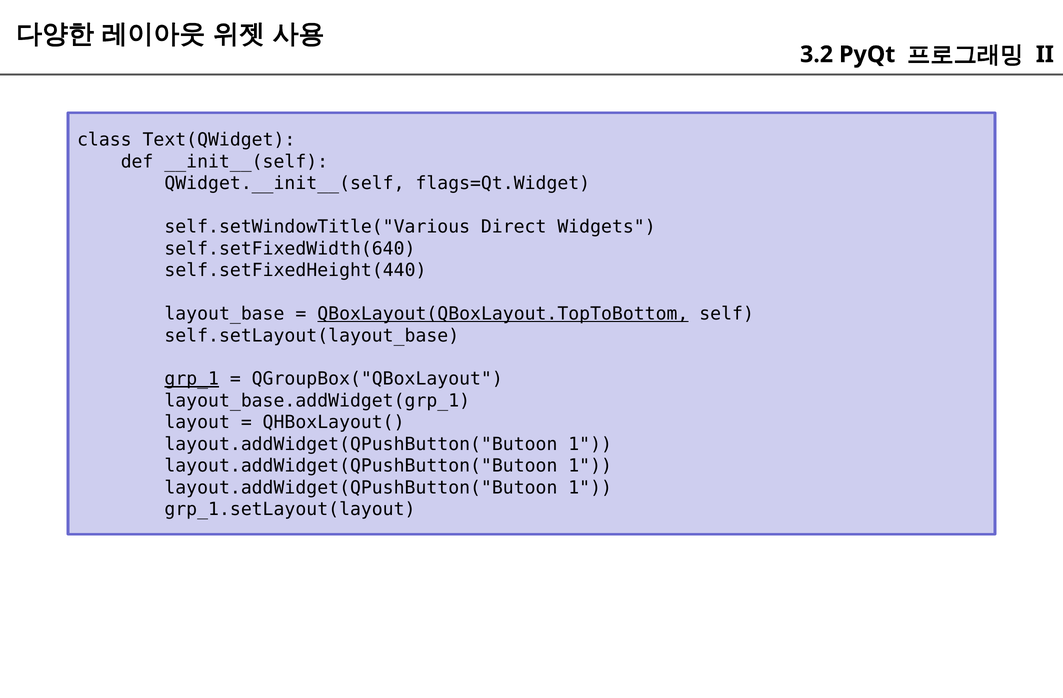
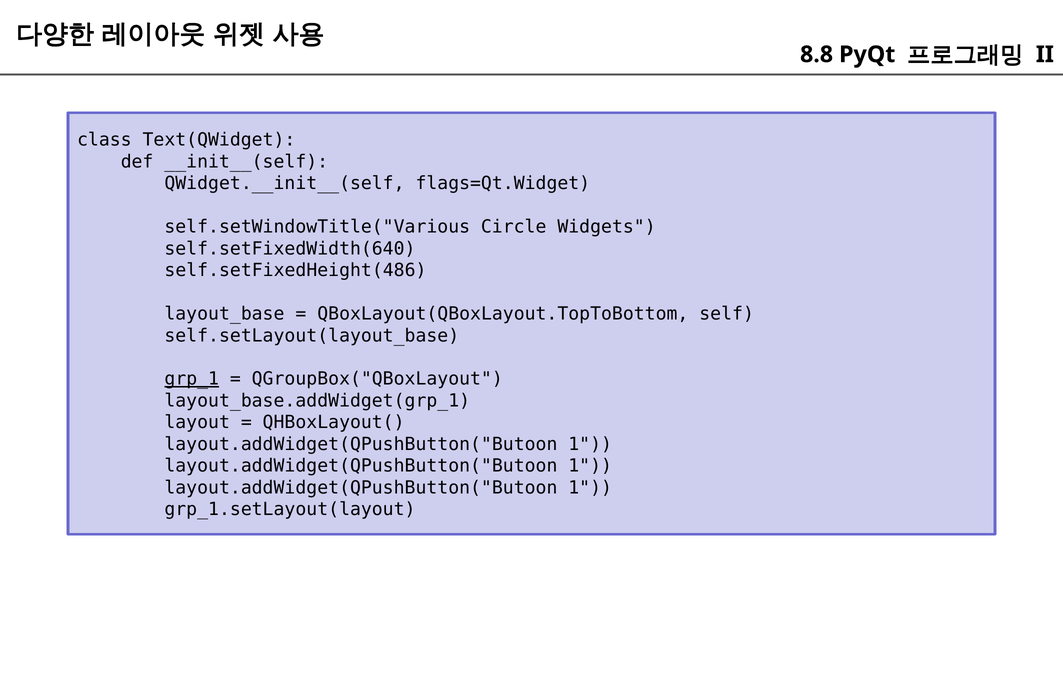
3.2: 3.2 -> 8.8
Direct: Direct -> Circle
self.setFixedHeight(440: self.setFixedHeight(440 -> self.setFixedHeight(486
QBoxLayout(QBoxLayout.TopToBottom underline: present -> none
